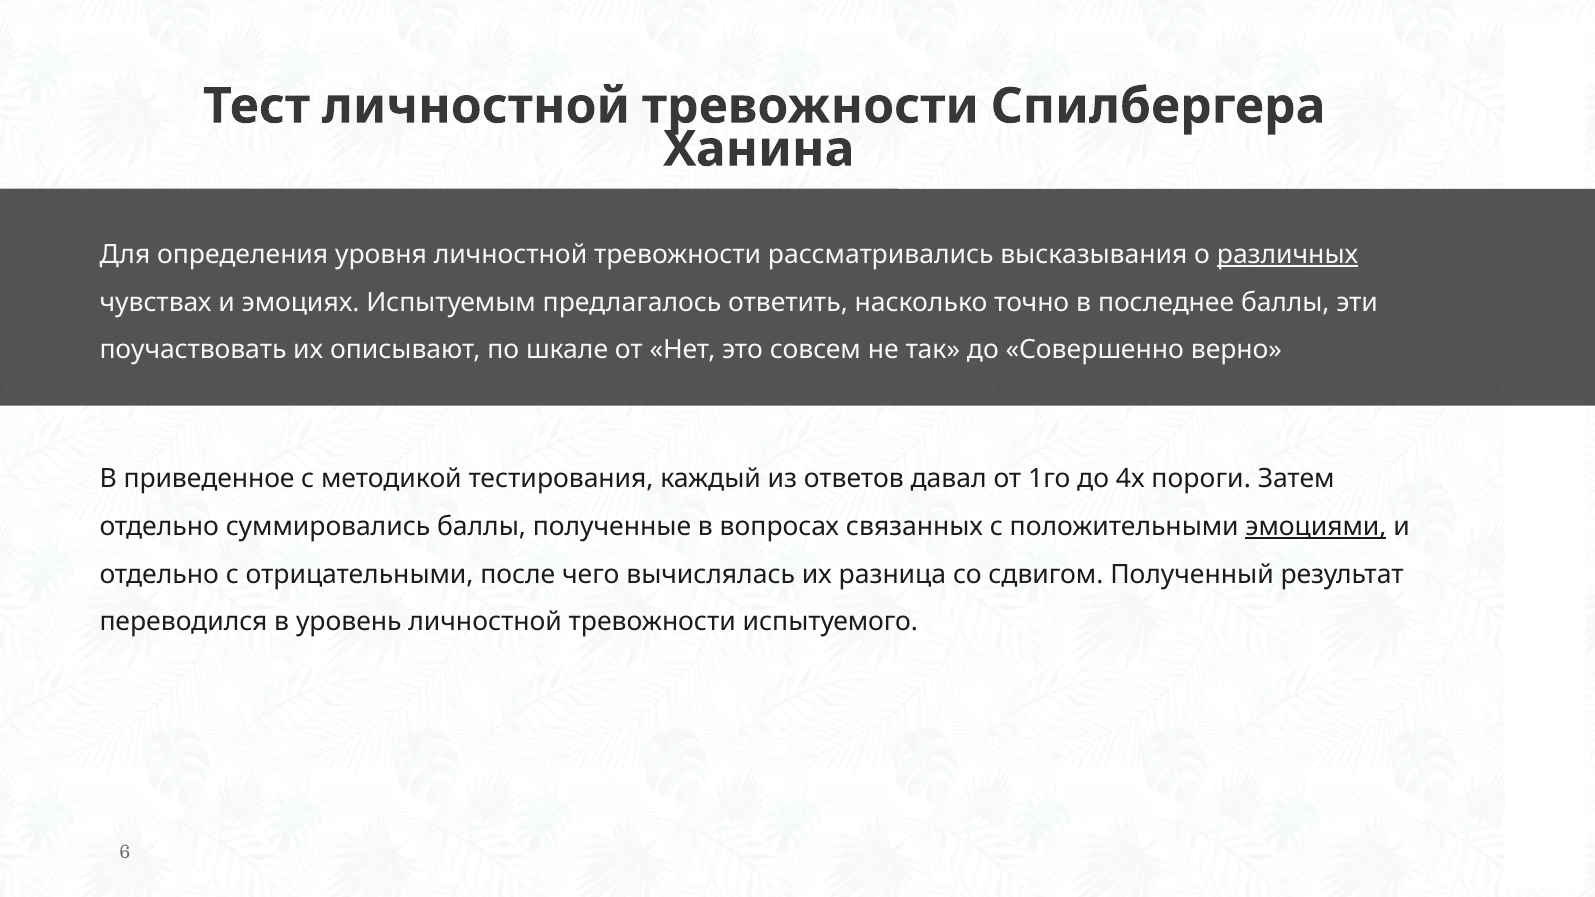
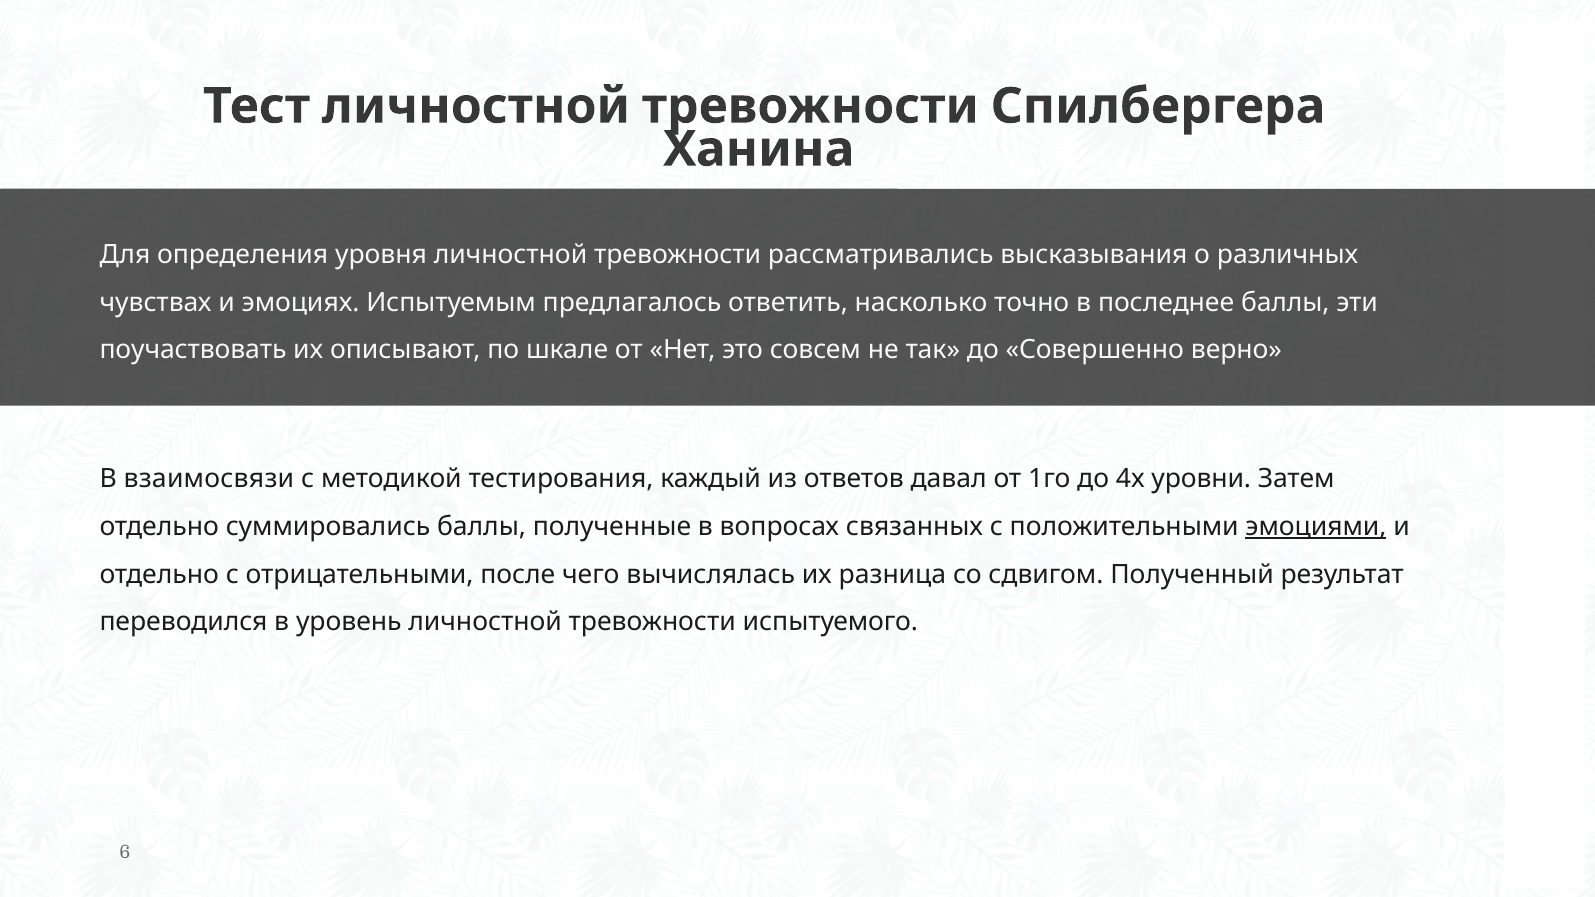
различных underline: present -> none
приведенное: приведенное -> взаимосвязи
пороги: пороги -> уровни
